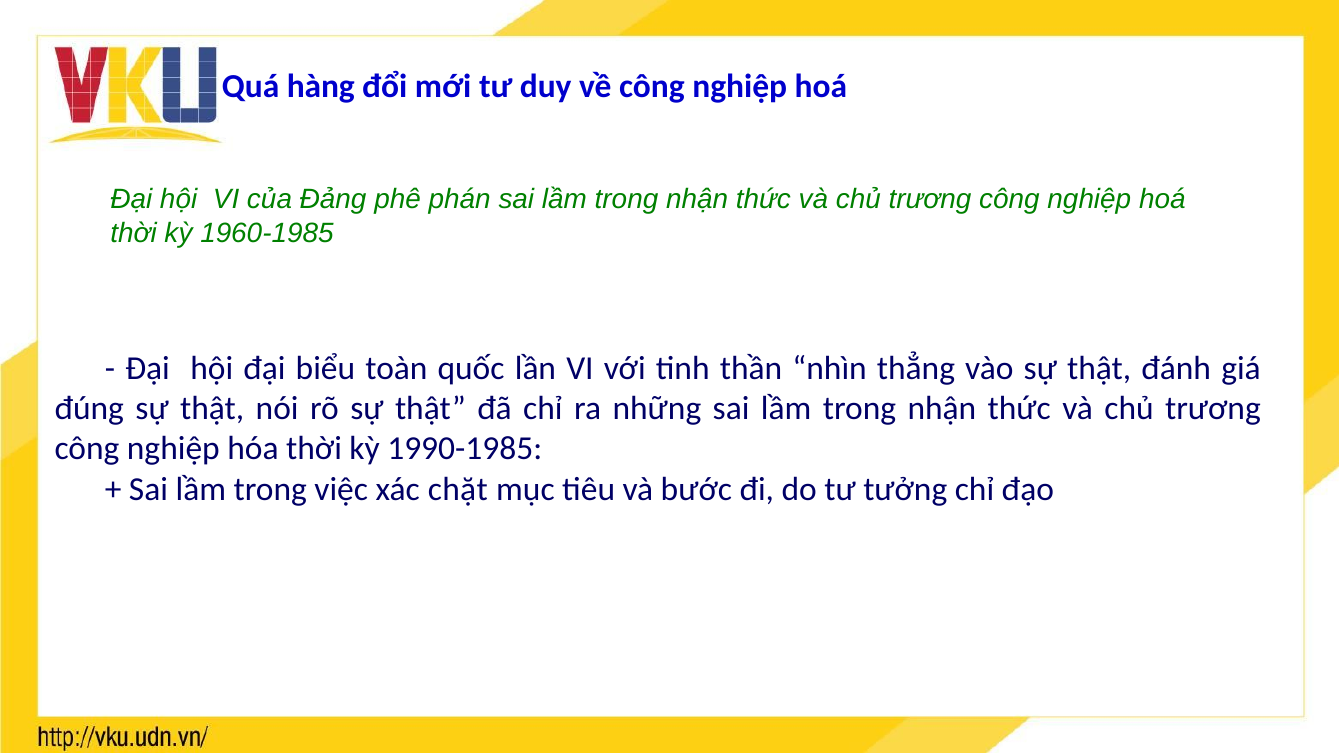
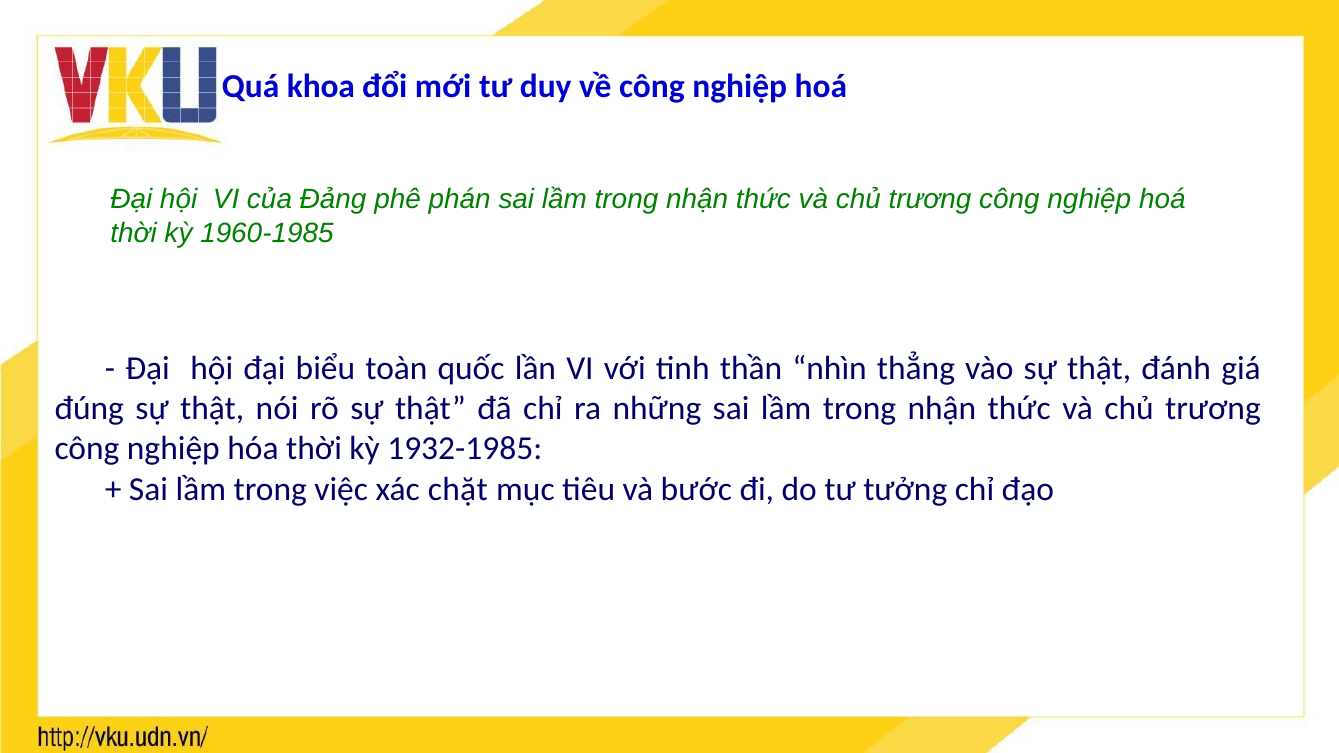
hàng: hàng -> khoa
1990-1985: 1990-1985 -> 1932-1985
